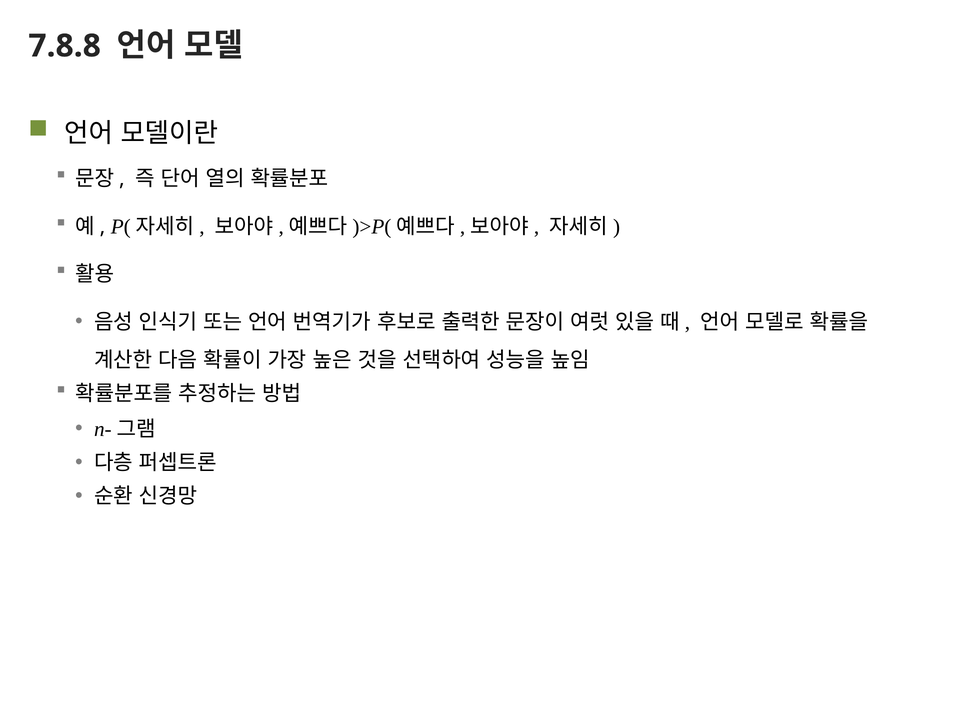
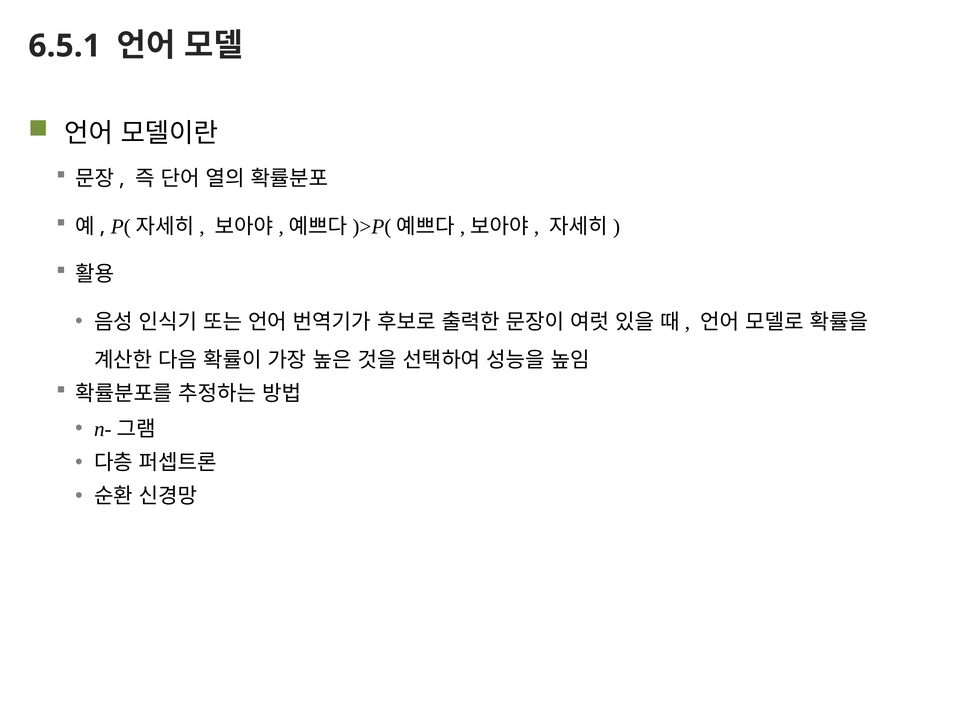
7.8.8: 7.8.8 -> 6.5.1
